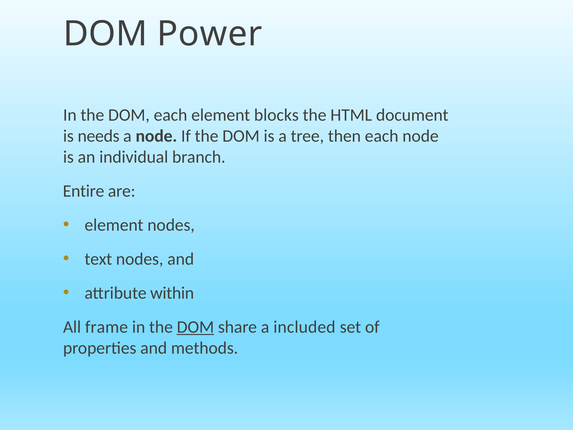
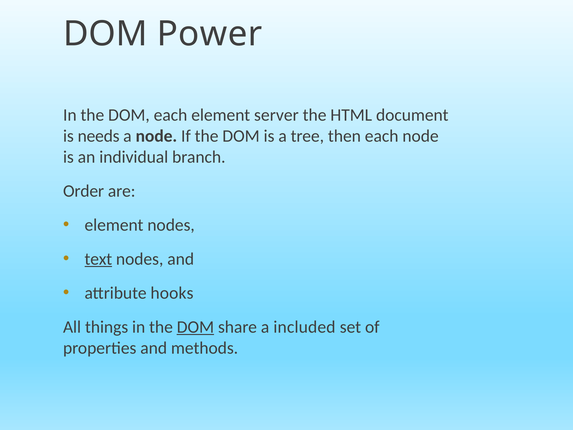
blocks: blocks -> server
Entire: Entire -> Order
text underline: none -> present
within: within -> hooks
frame: frame -> things
